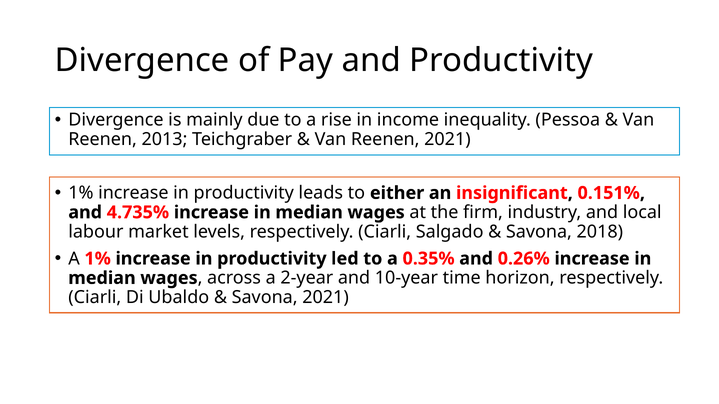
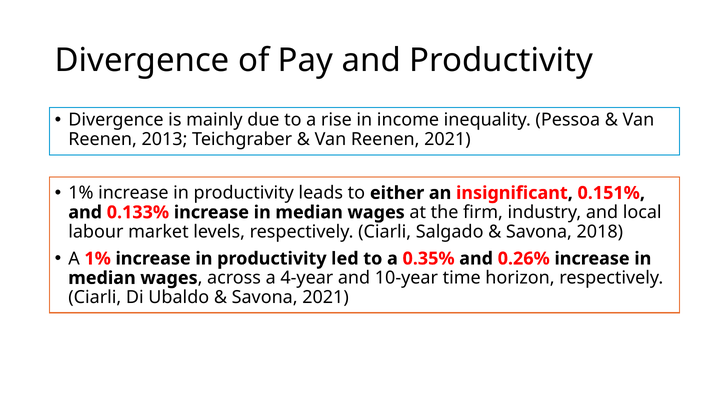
4.735%: 4.735% -> 0.133%
2-year: 2-year -> 4-year
